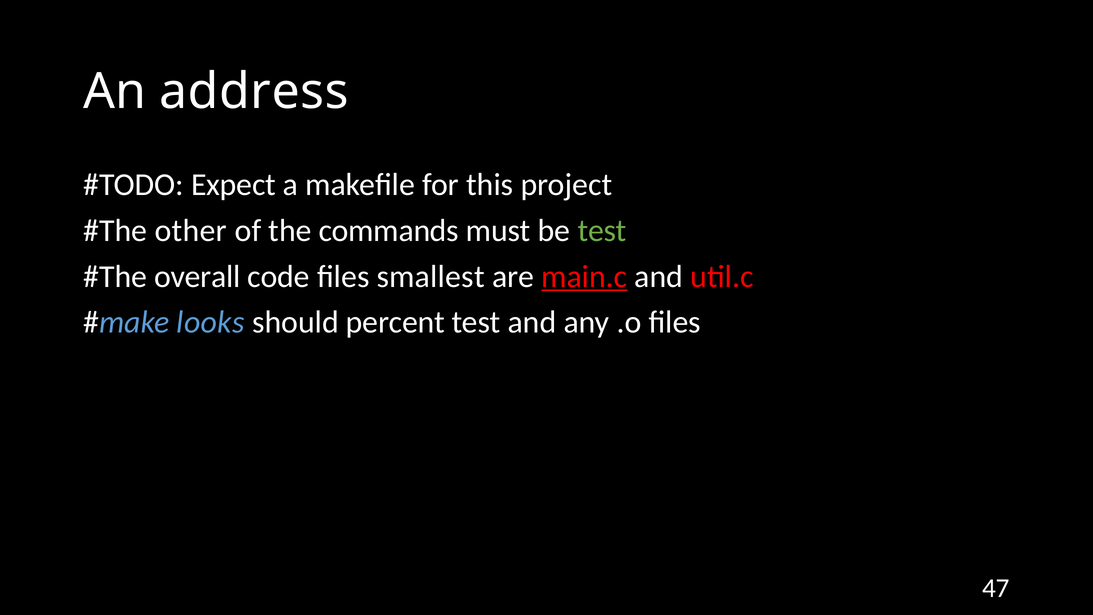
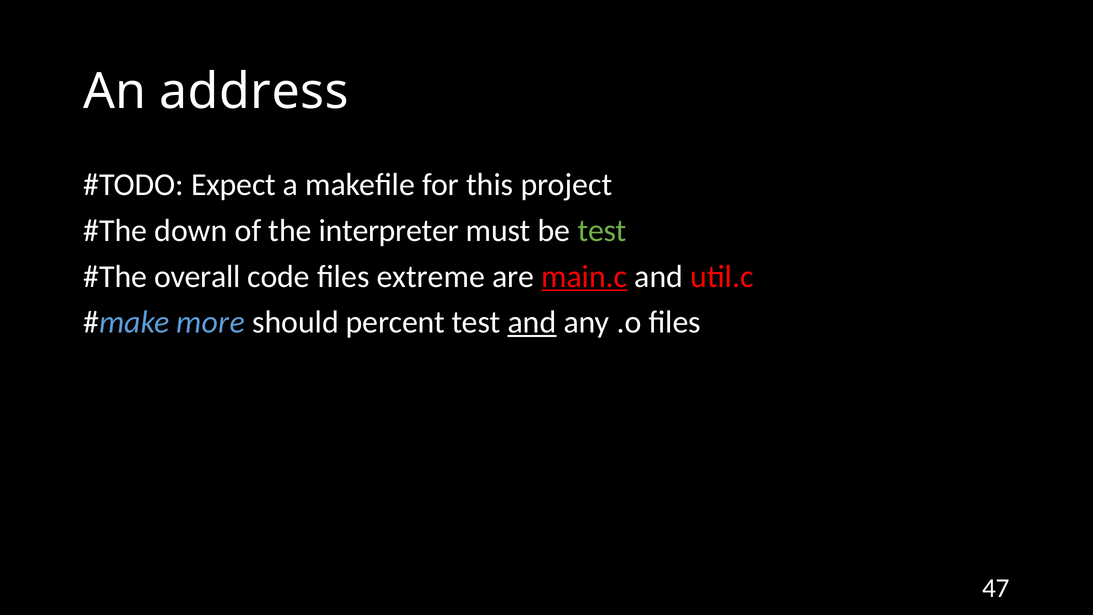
other: other -> down
commands: commands -> interpreter
smallest: smallest -> extreme
looks: looks -> more
and at (532, 322) underline: none -> present
